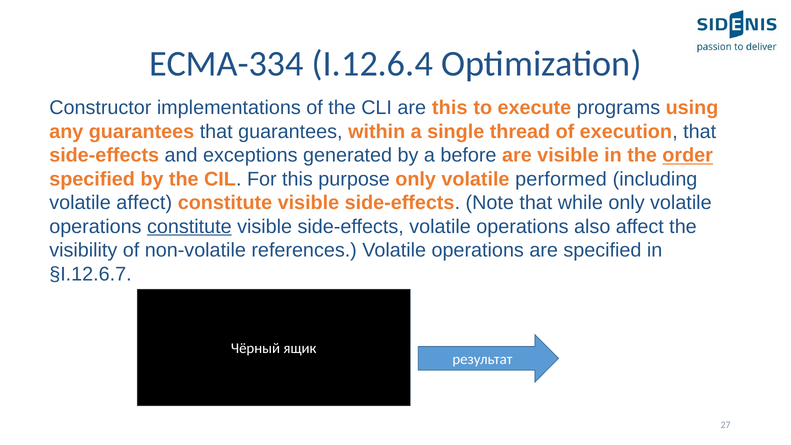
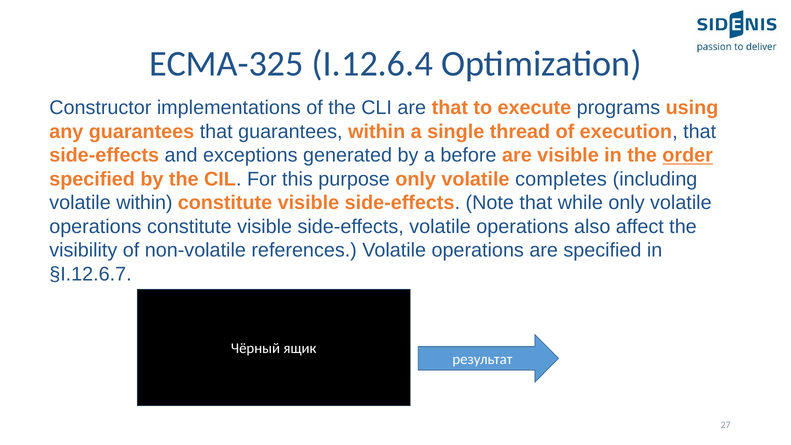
ECMA-334: ECMA-334 -> ECMA-325
are this: this -> that
performed: performed -> completes
volatile affect: affect -> within
constitute at (189, 227) underline: present -> none
